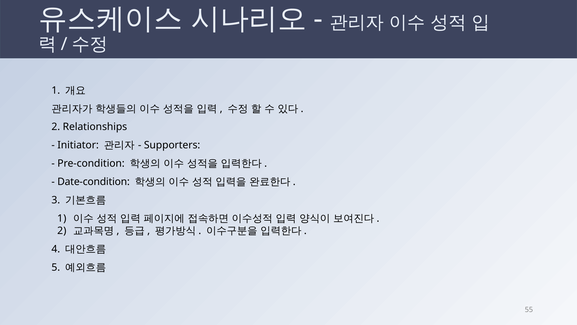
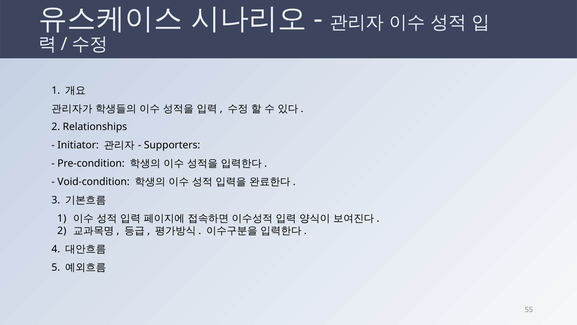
Date-condition: Date-condition -> Void-condition
